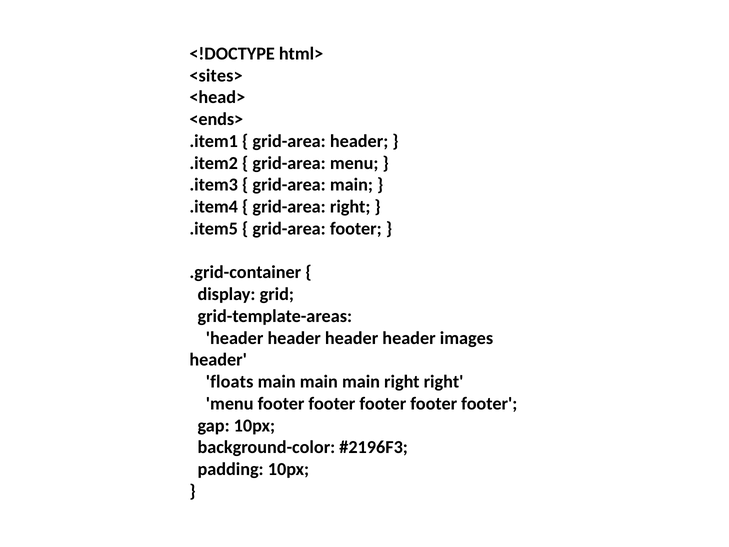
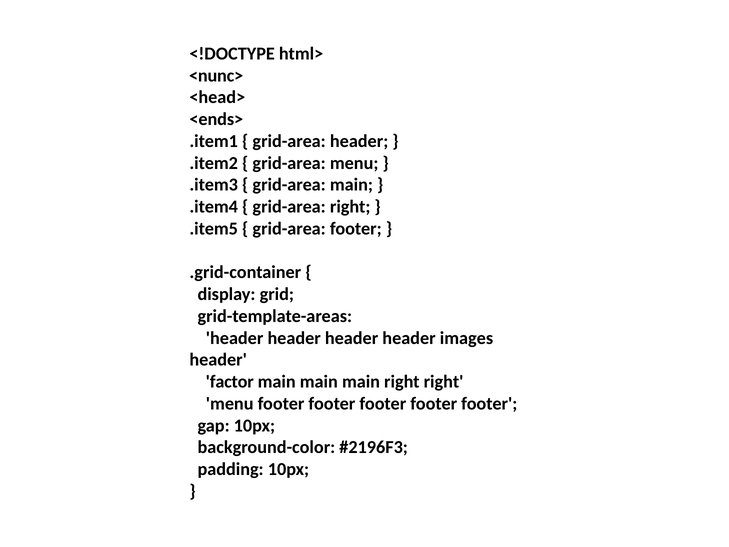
<sites>: <sites> -> <nunc>
floats: floats -> factor
